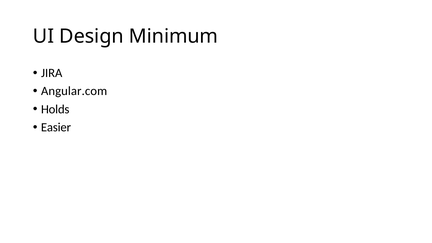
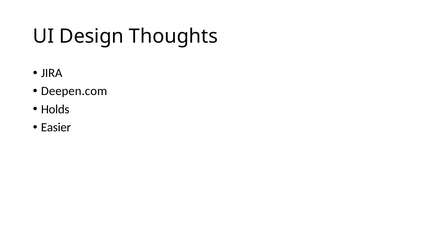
Minimum: Minimum -> Thoughts
Angular.com: Angular.com -> Deepen.com
